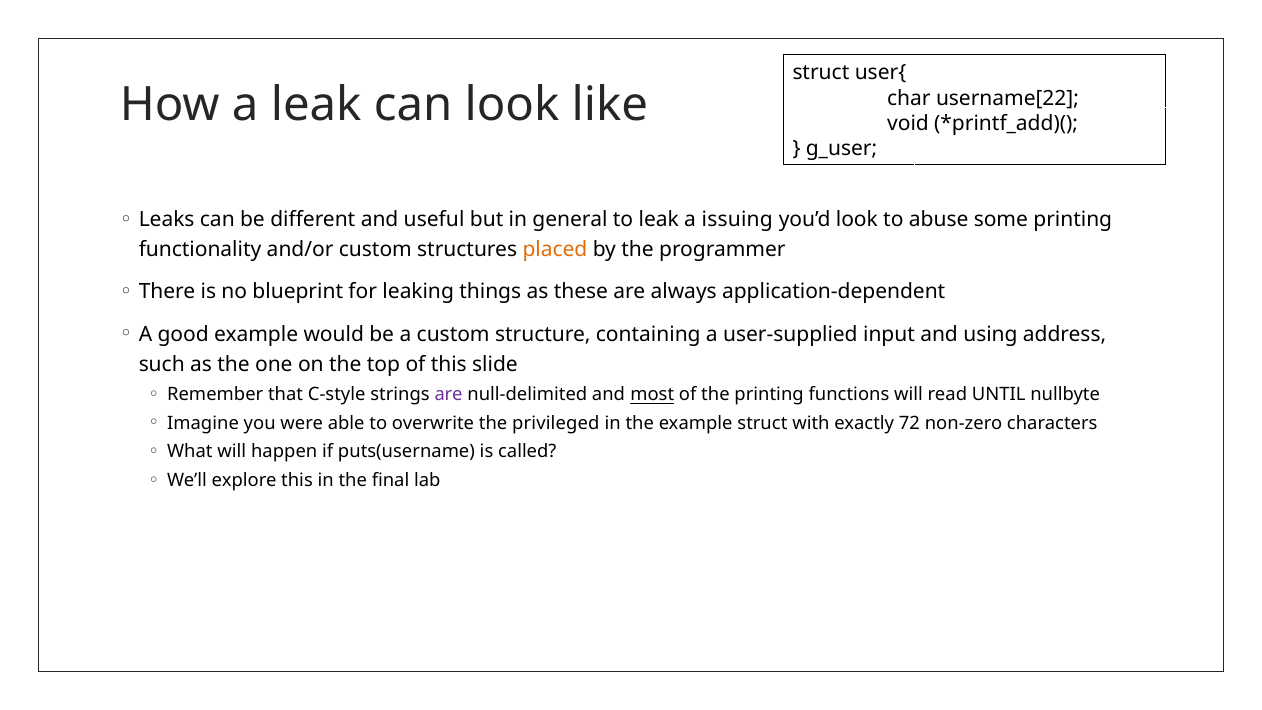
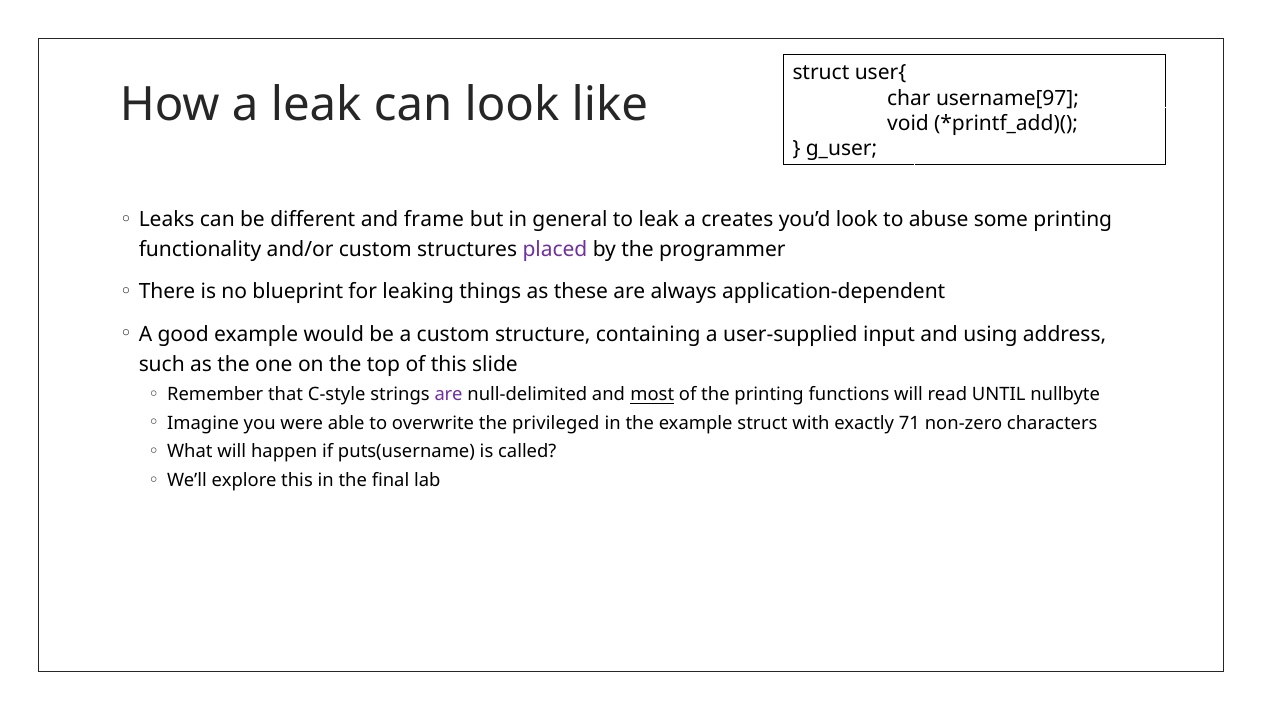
username[22: username[22 -> username[97
useful: useful -> frame
issuing: issuing -> creates
placed colour: orange -> purple
72: 72 -> 71
